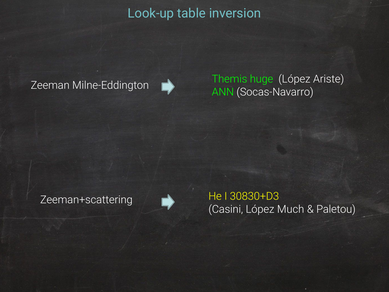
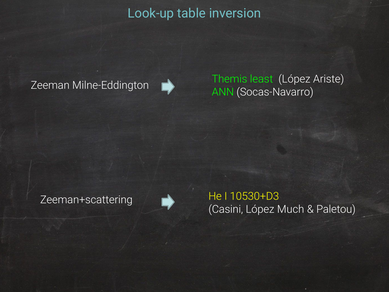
huge: huge -> least
30830+D3: 30830+D3 -> 10530+D3
